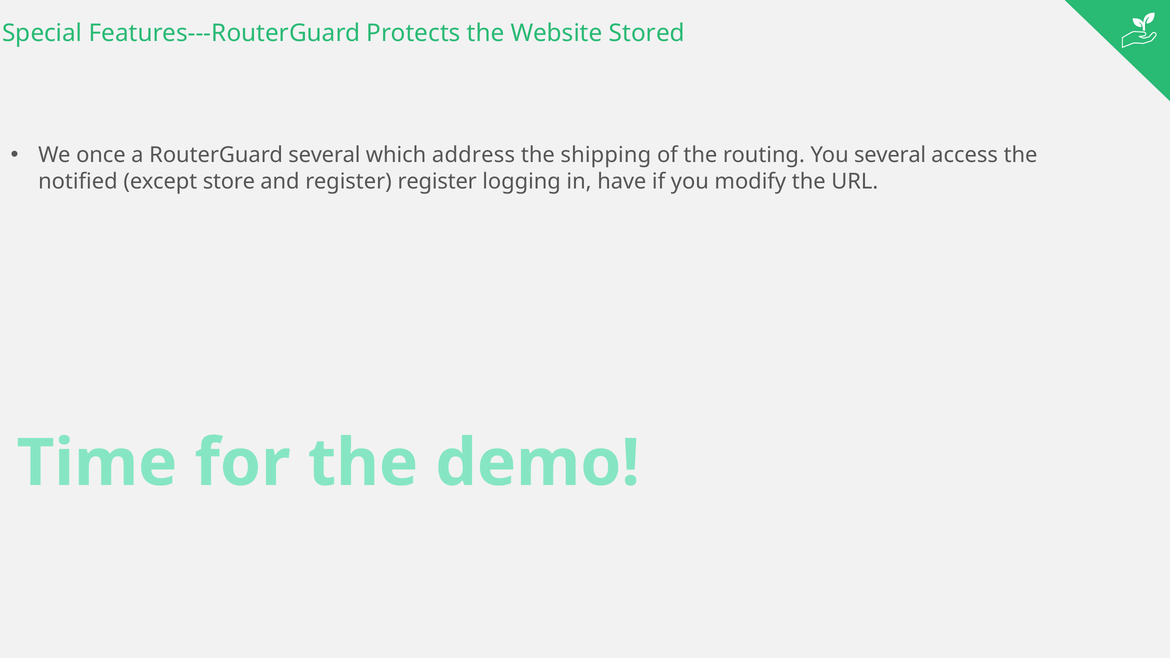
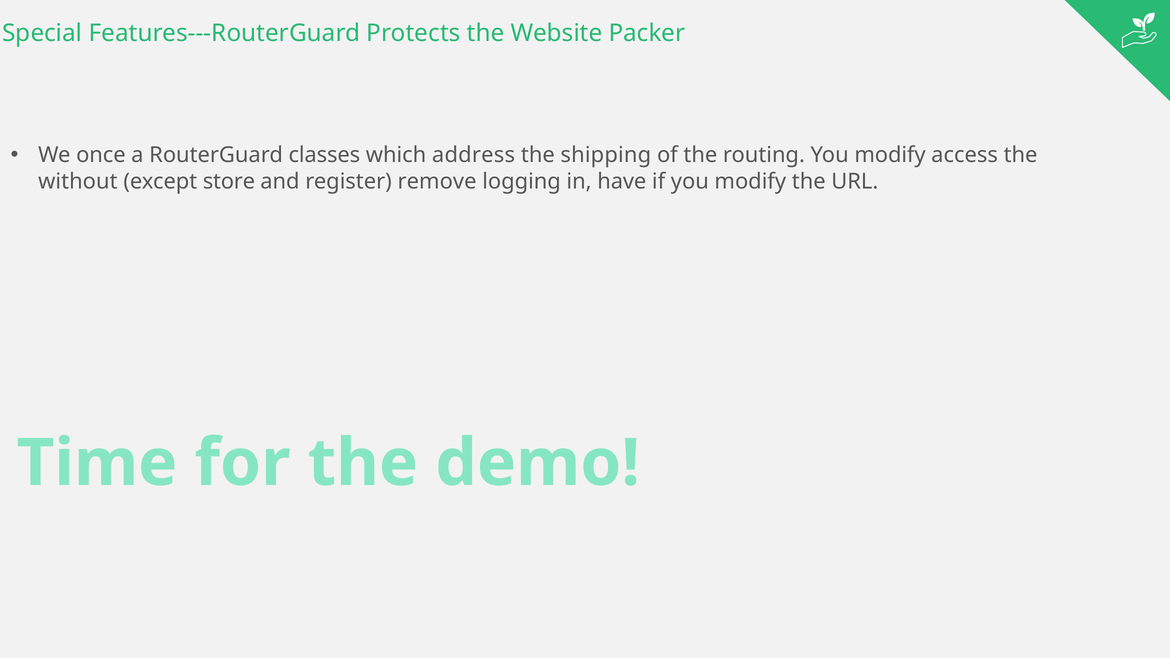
Stored: Stored -> Packer
RouterGuard several: several -> classes
routing You several: several -> modify
notified: notified -> without
register register: register -> remove
